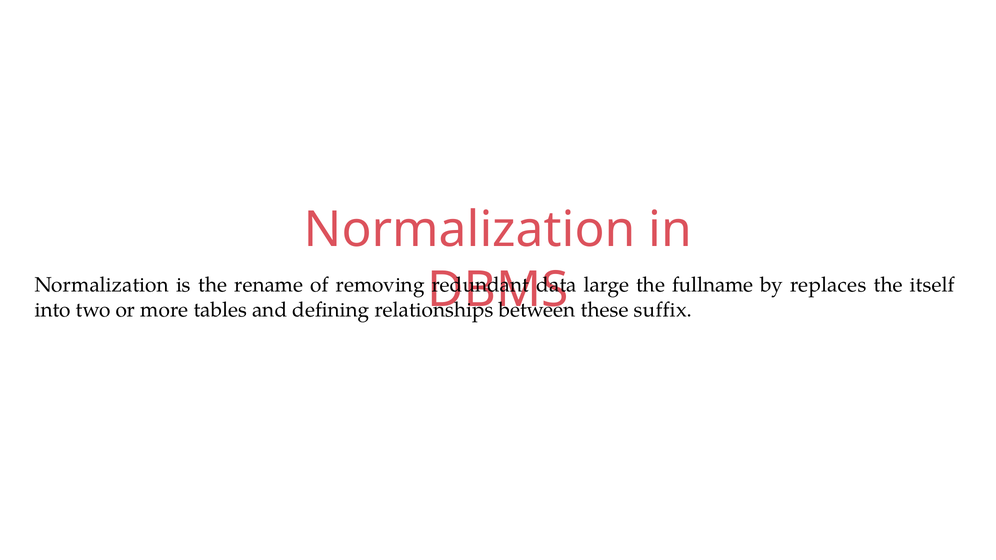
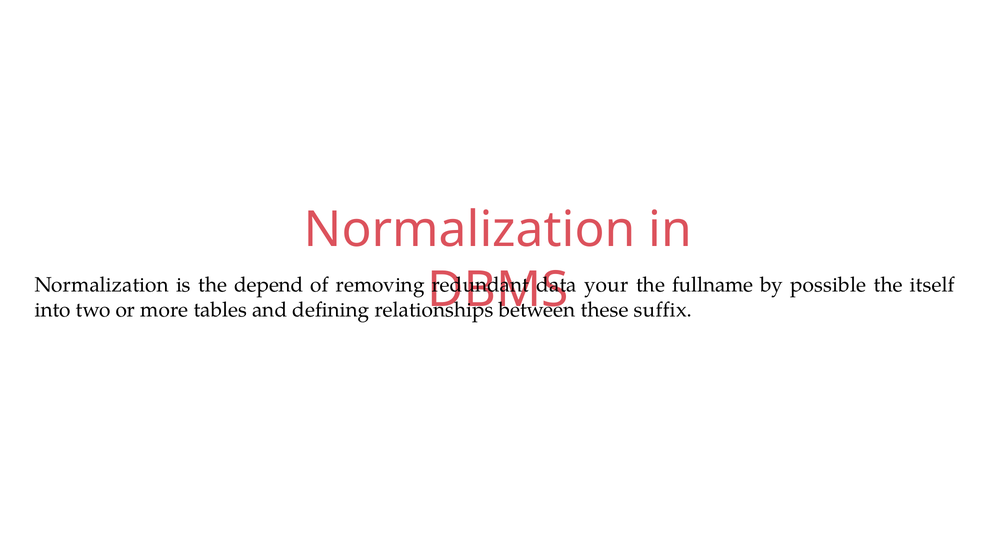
rename: rename -> depend
large: large -> your
replaces: replaces -> possible
